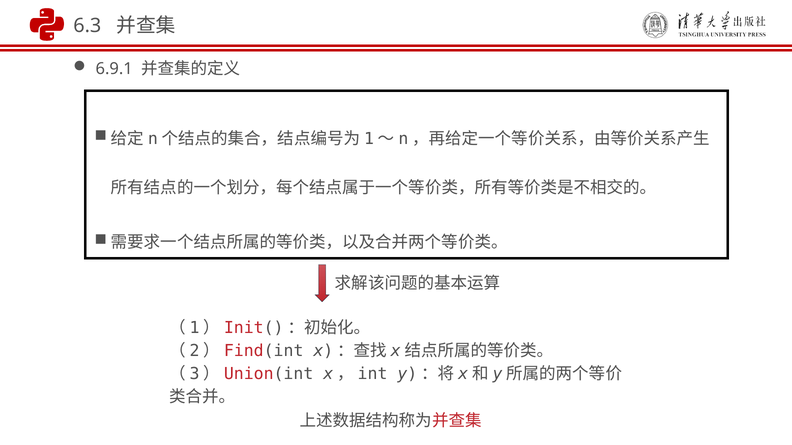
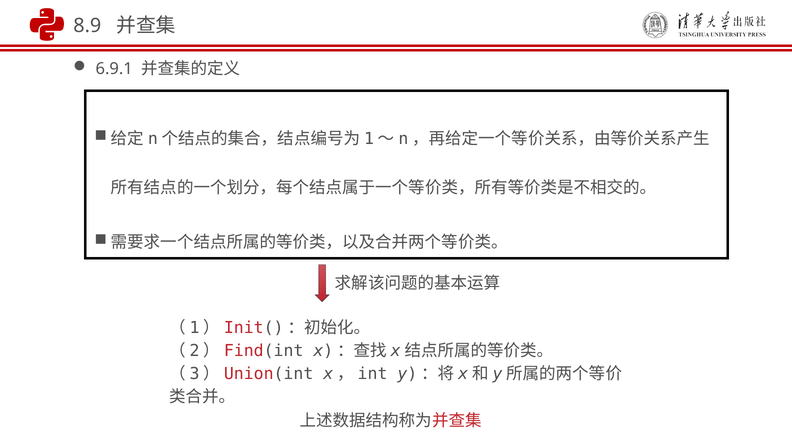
6.3: 6.3 -> 8.9
